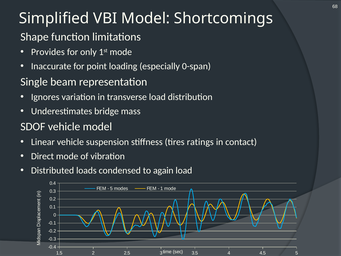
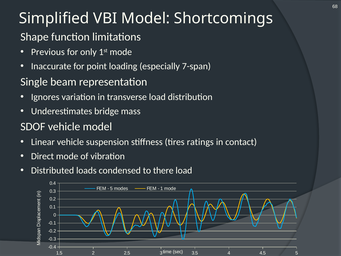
Provides: Provides -> Previous
0-span: 0-span -> 7-span
again: again -> there
